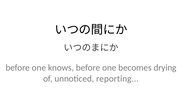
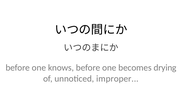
reporting: reporting -> improper
